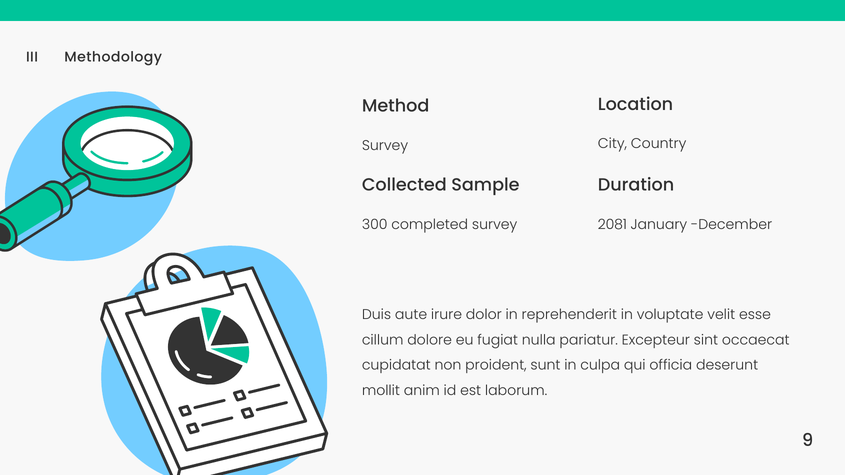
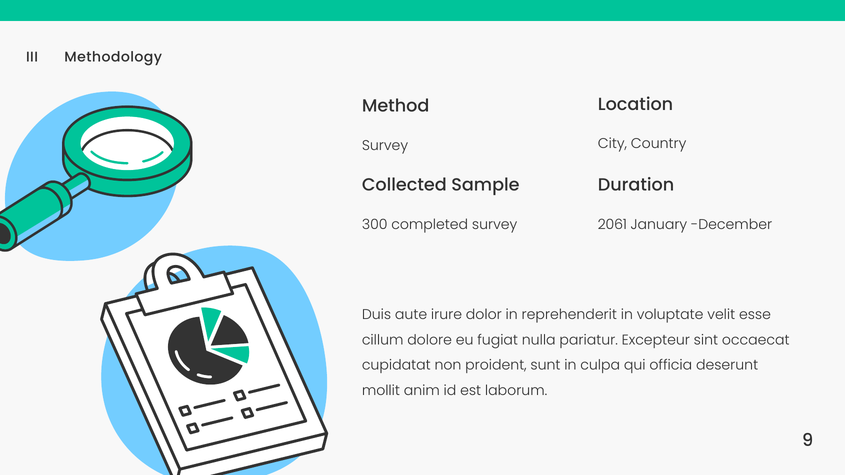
2081: 2081 -> 2061
